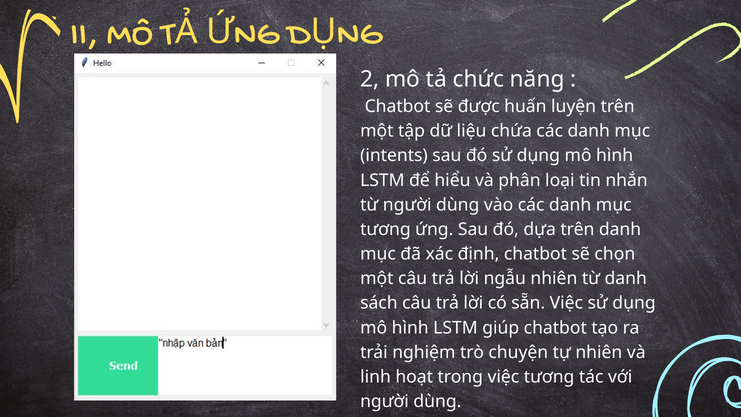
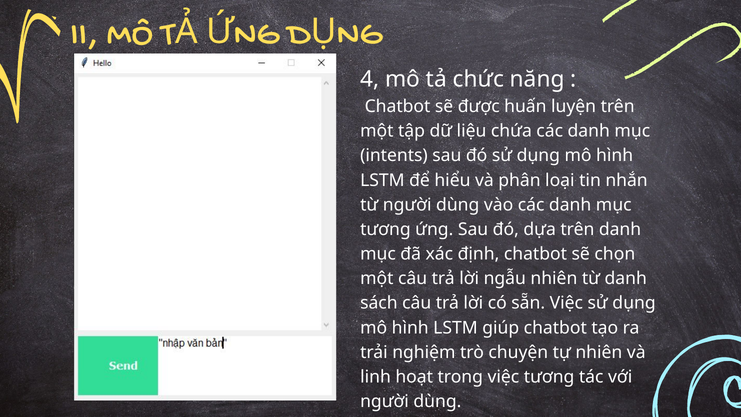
2: 2 -> 4
